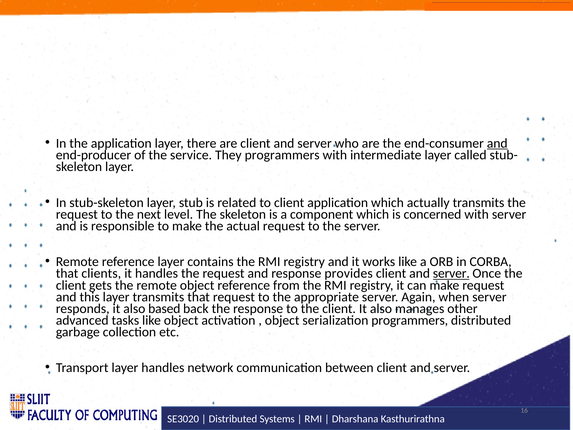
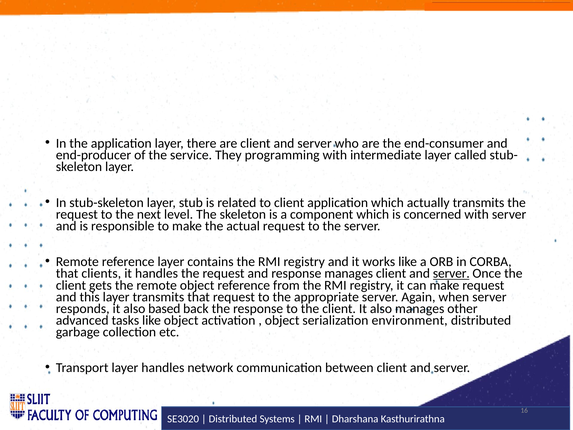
and at (497, 143) underline: present -> none
They programmers: programmers -> programming
response provides: provides -> manages
serialization programmers: programmers -> environment
